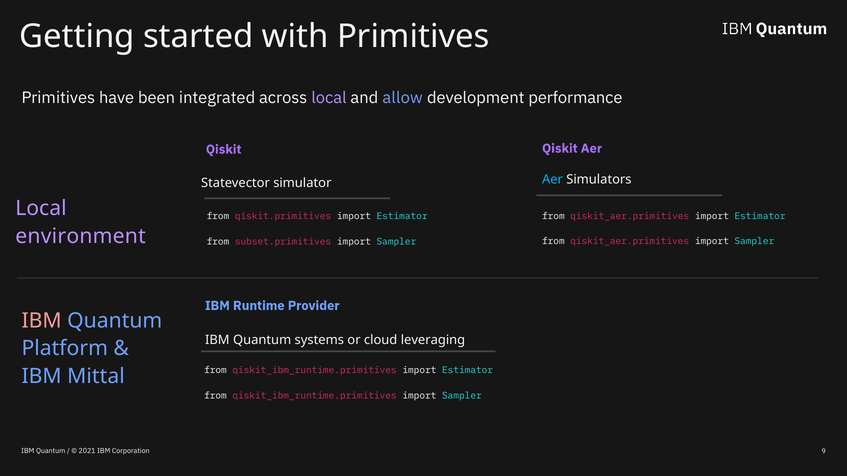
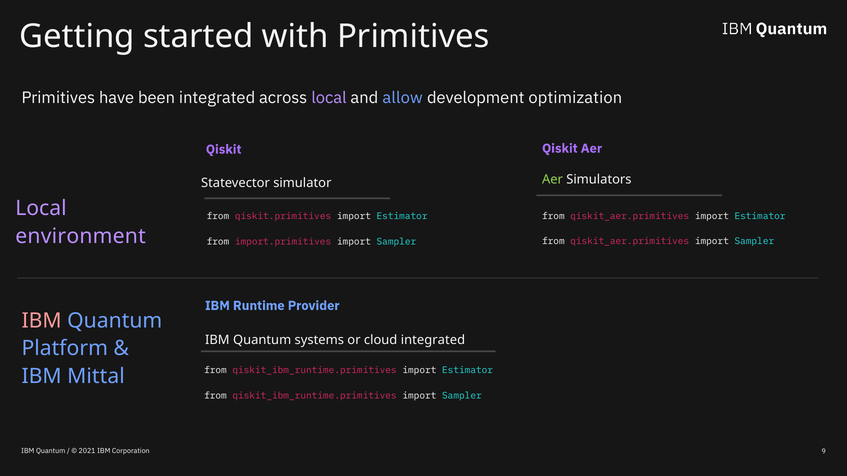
performance: performance -> optimization
Aer at (552, 180) colour: light blue -> light green
subset.primitives: subset.primitives -> import.primitives
cloud leveraging: leveraging -> integrated
